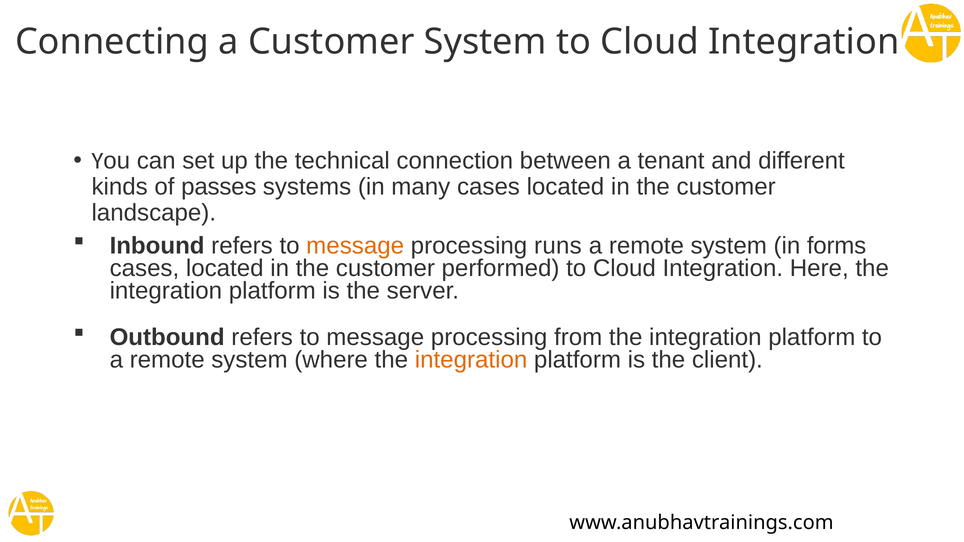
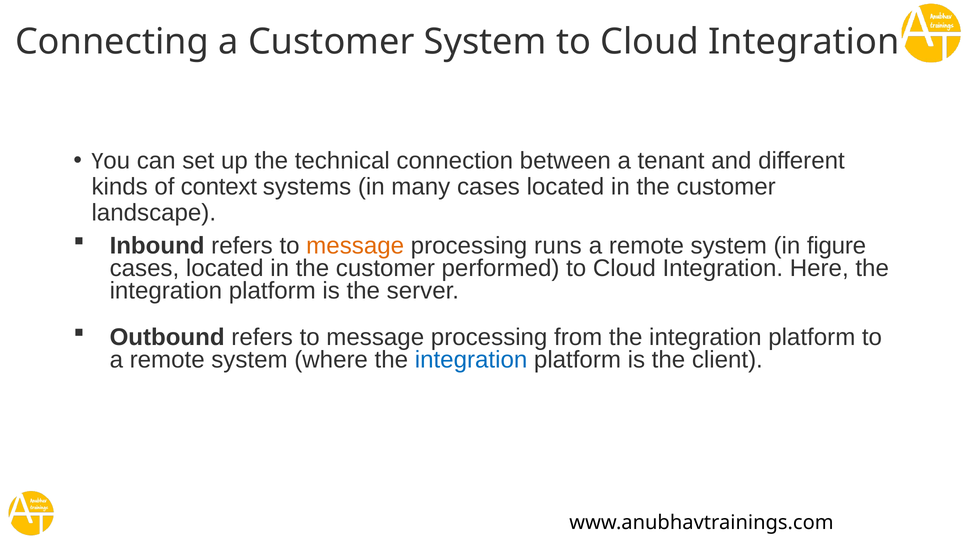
passes: passes -> context
forms: forms -> figure
integration at (471, 360) colour: orange -> blue
